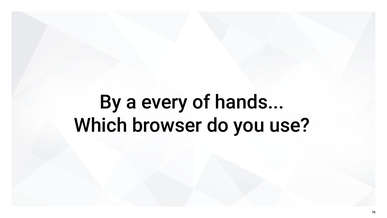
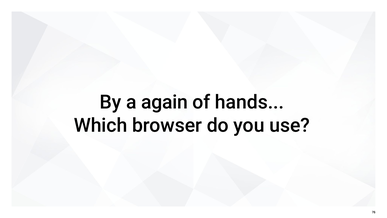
every: every -> again
